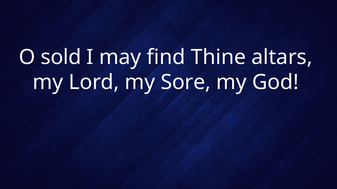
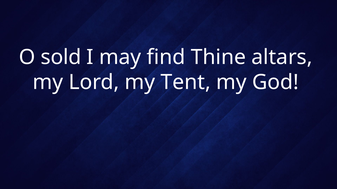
Sore: Sore -> Tent
